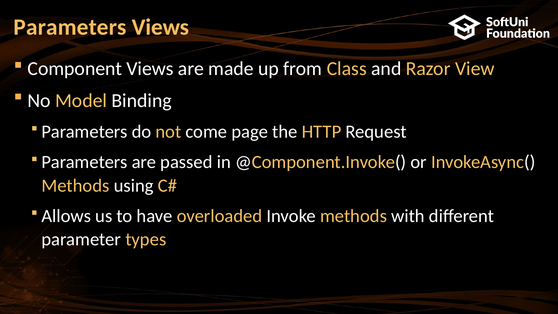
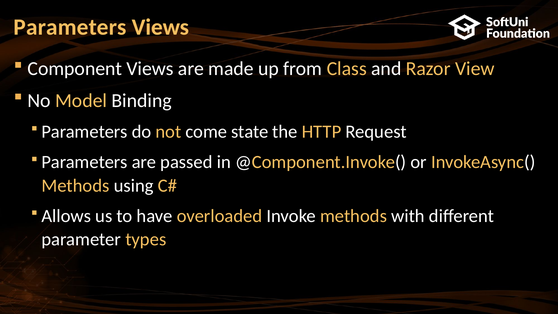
page: page -> state
